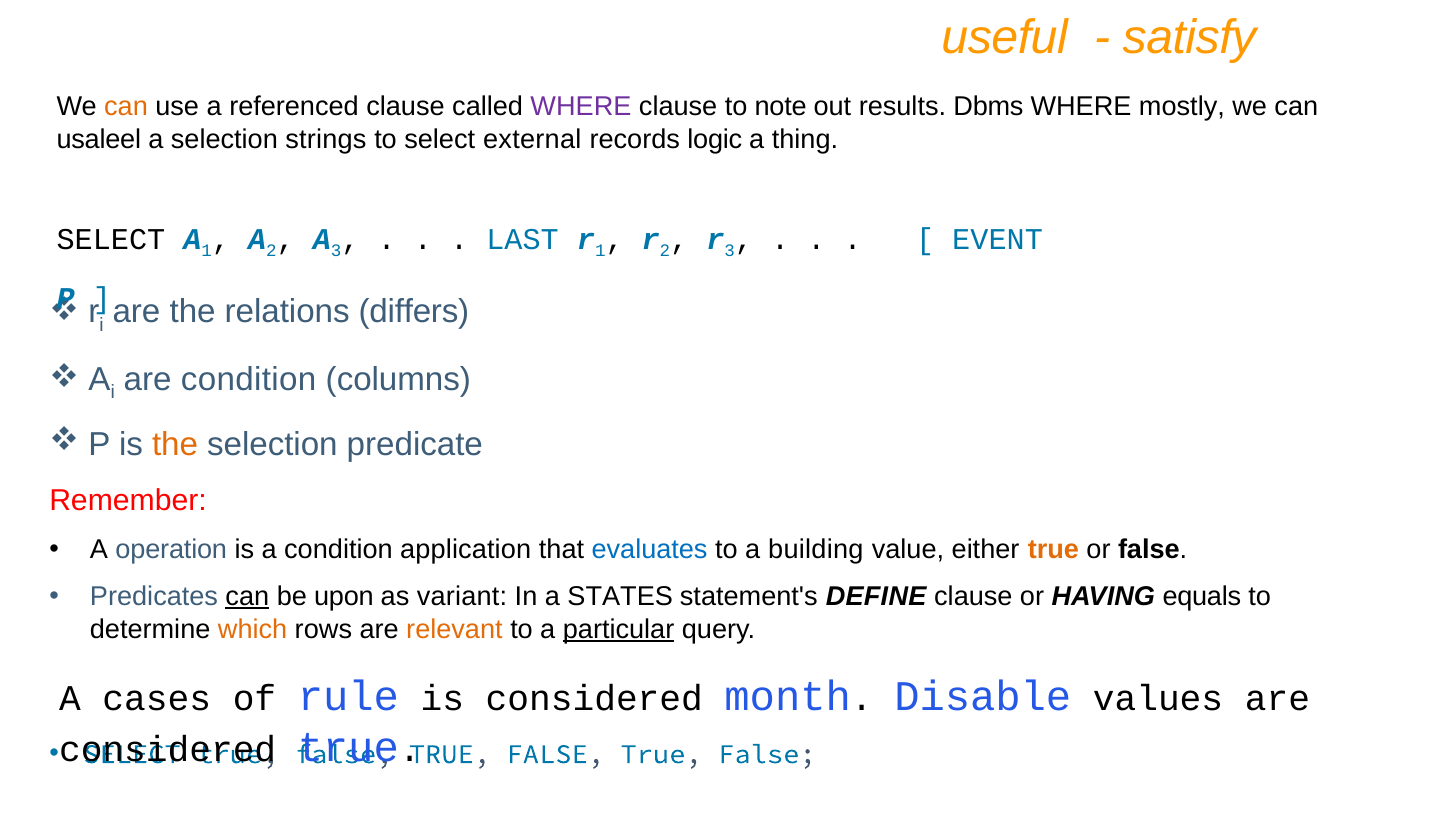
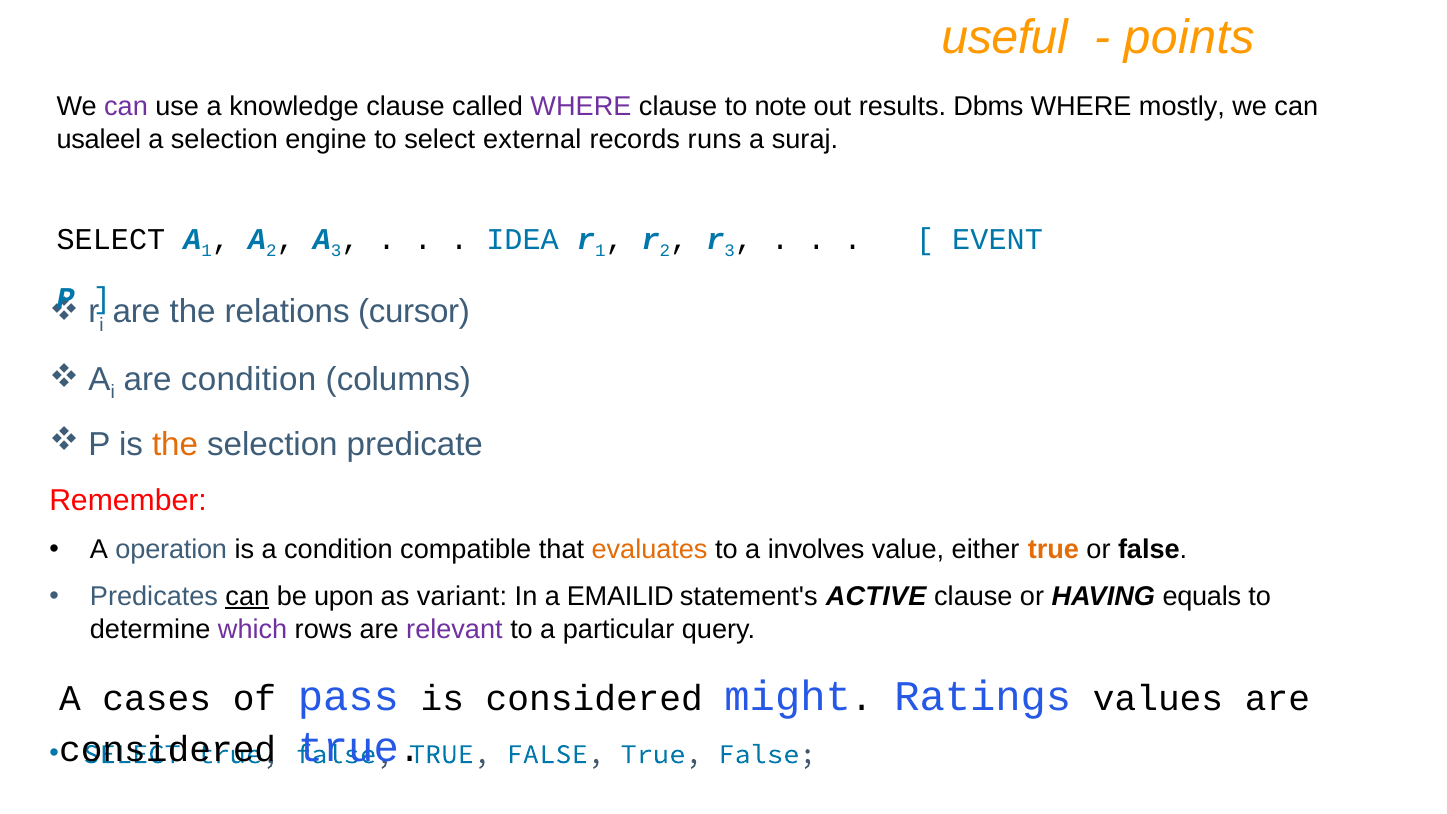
satisfy: satisfy -> points
can at (126, 107) colour: orange -> purple
referenced: referenced -> knowledge
strings: strings -> engine
logic: logic -> runs
thing: thing -> suraj
LAST: LAST -> IDEA
differs: differs -> cursor
application: application -> compatible
evaluates colour: blue -> orange
building: building -> involves
STATES: STATES -> EMAILID
DEFINE: DEFINE -> ACTIVE
which colour: orange -> purple
relevant colour: orange -> purple
particular underline: present -> none
rule: rule -> pass
month: month -> might
Disable: Disable -> Ratings
